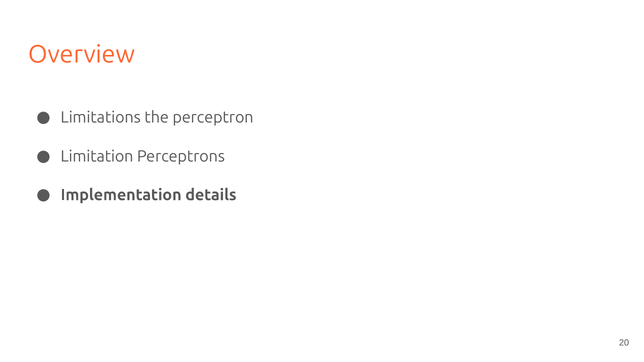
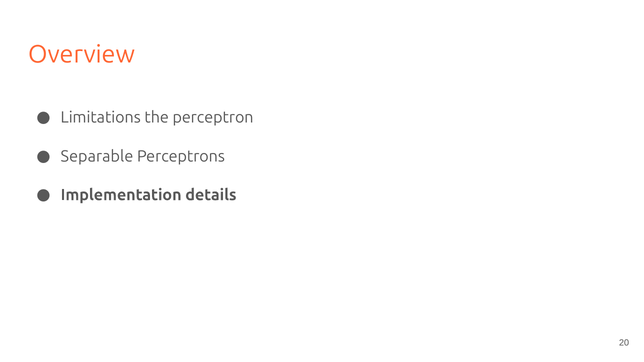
Limitation: Limitation -> Separable
